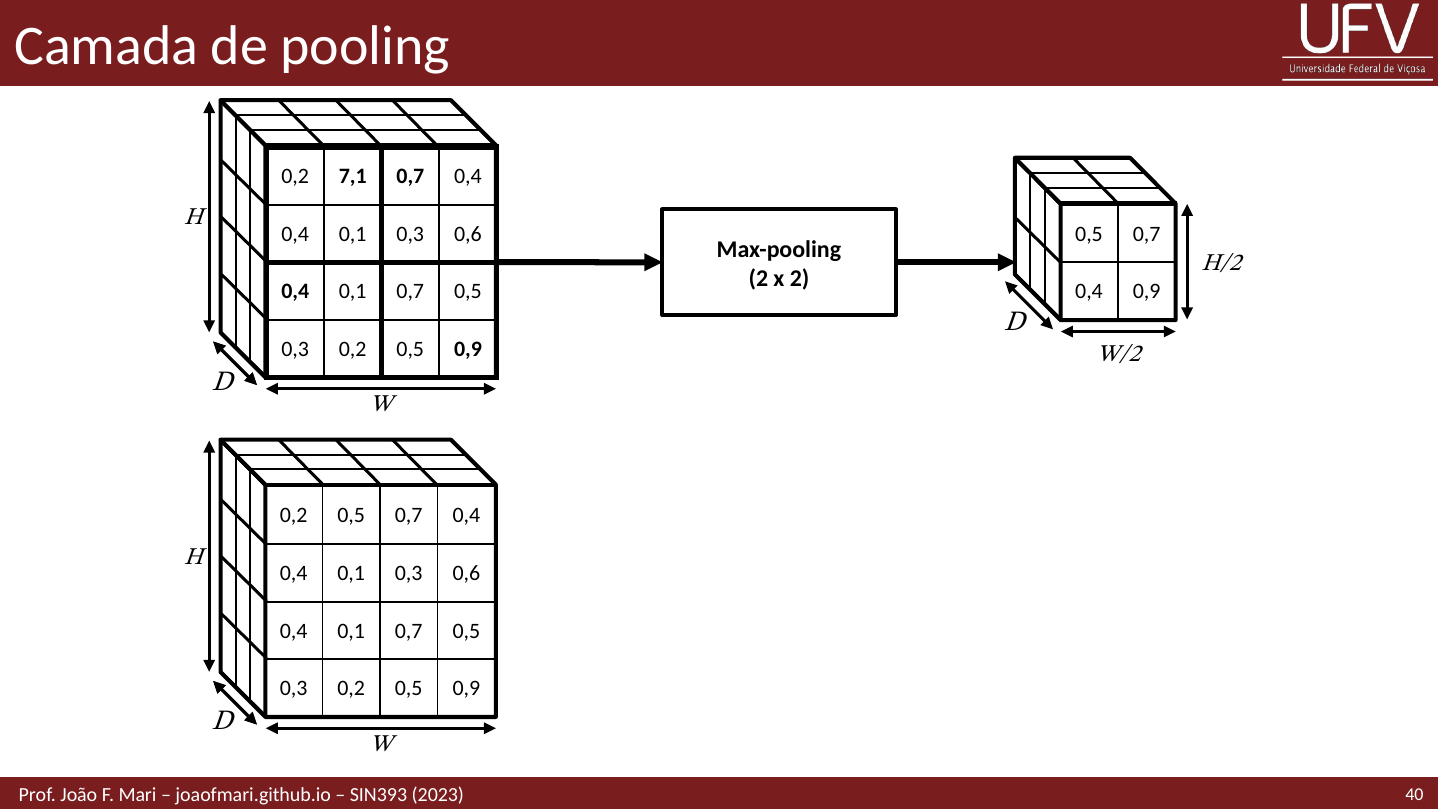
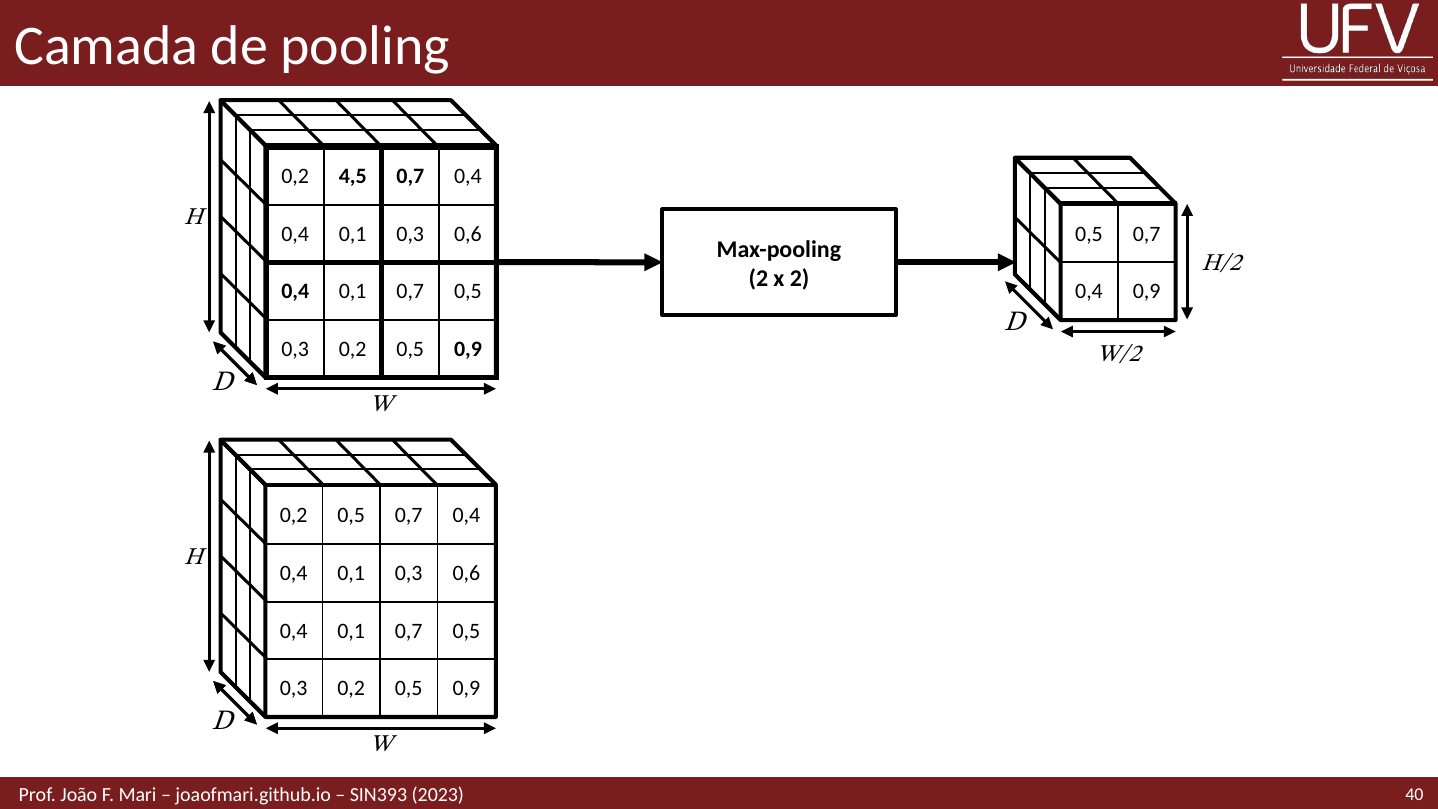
7,1: 7,1 -> 4,5
